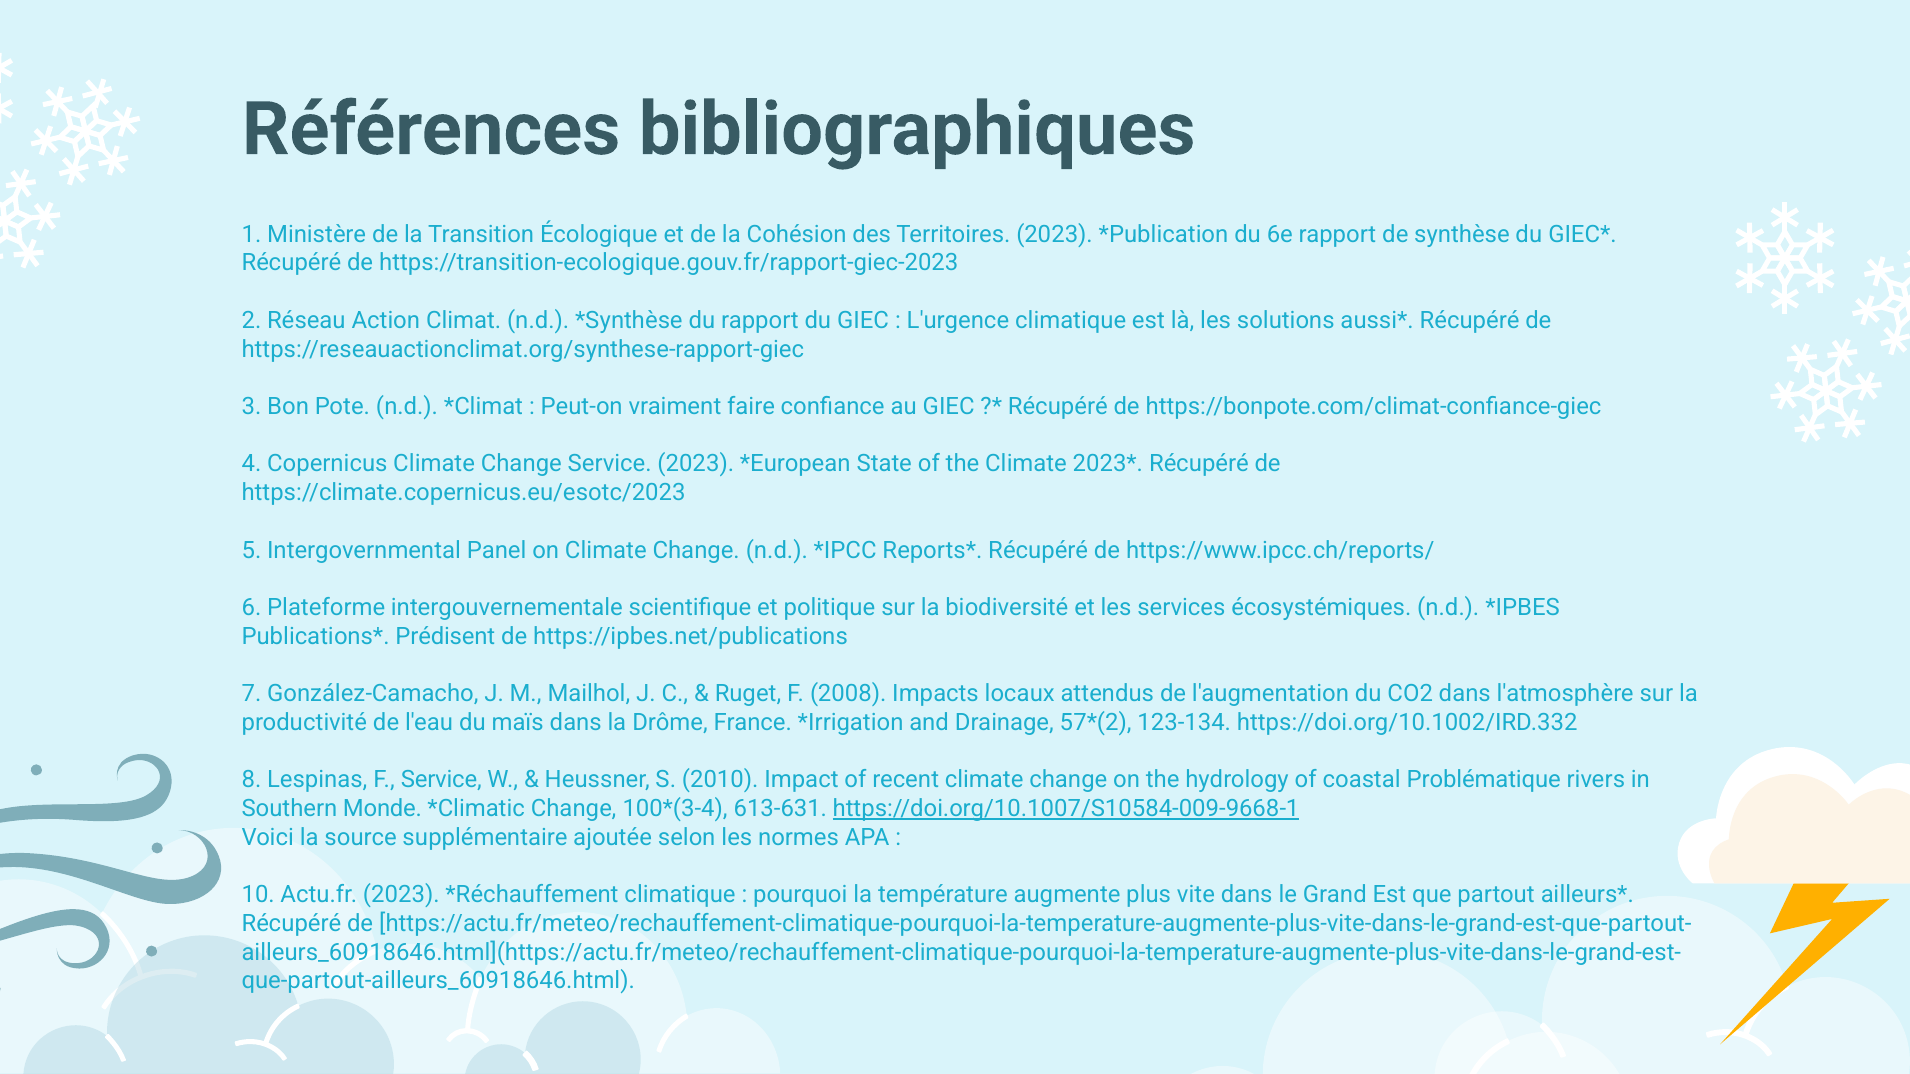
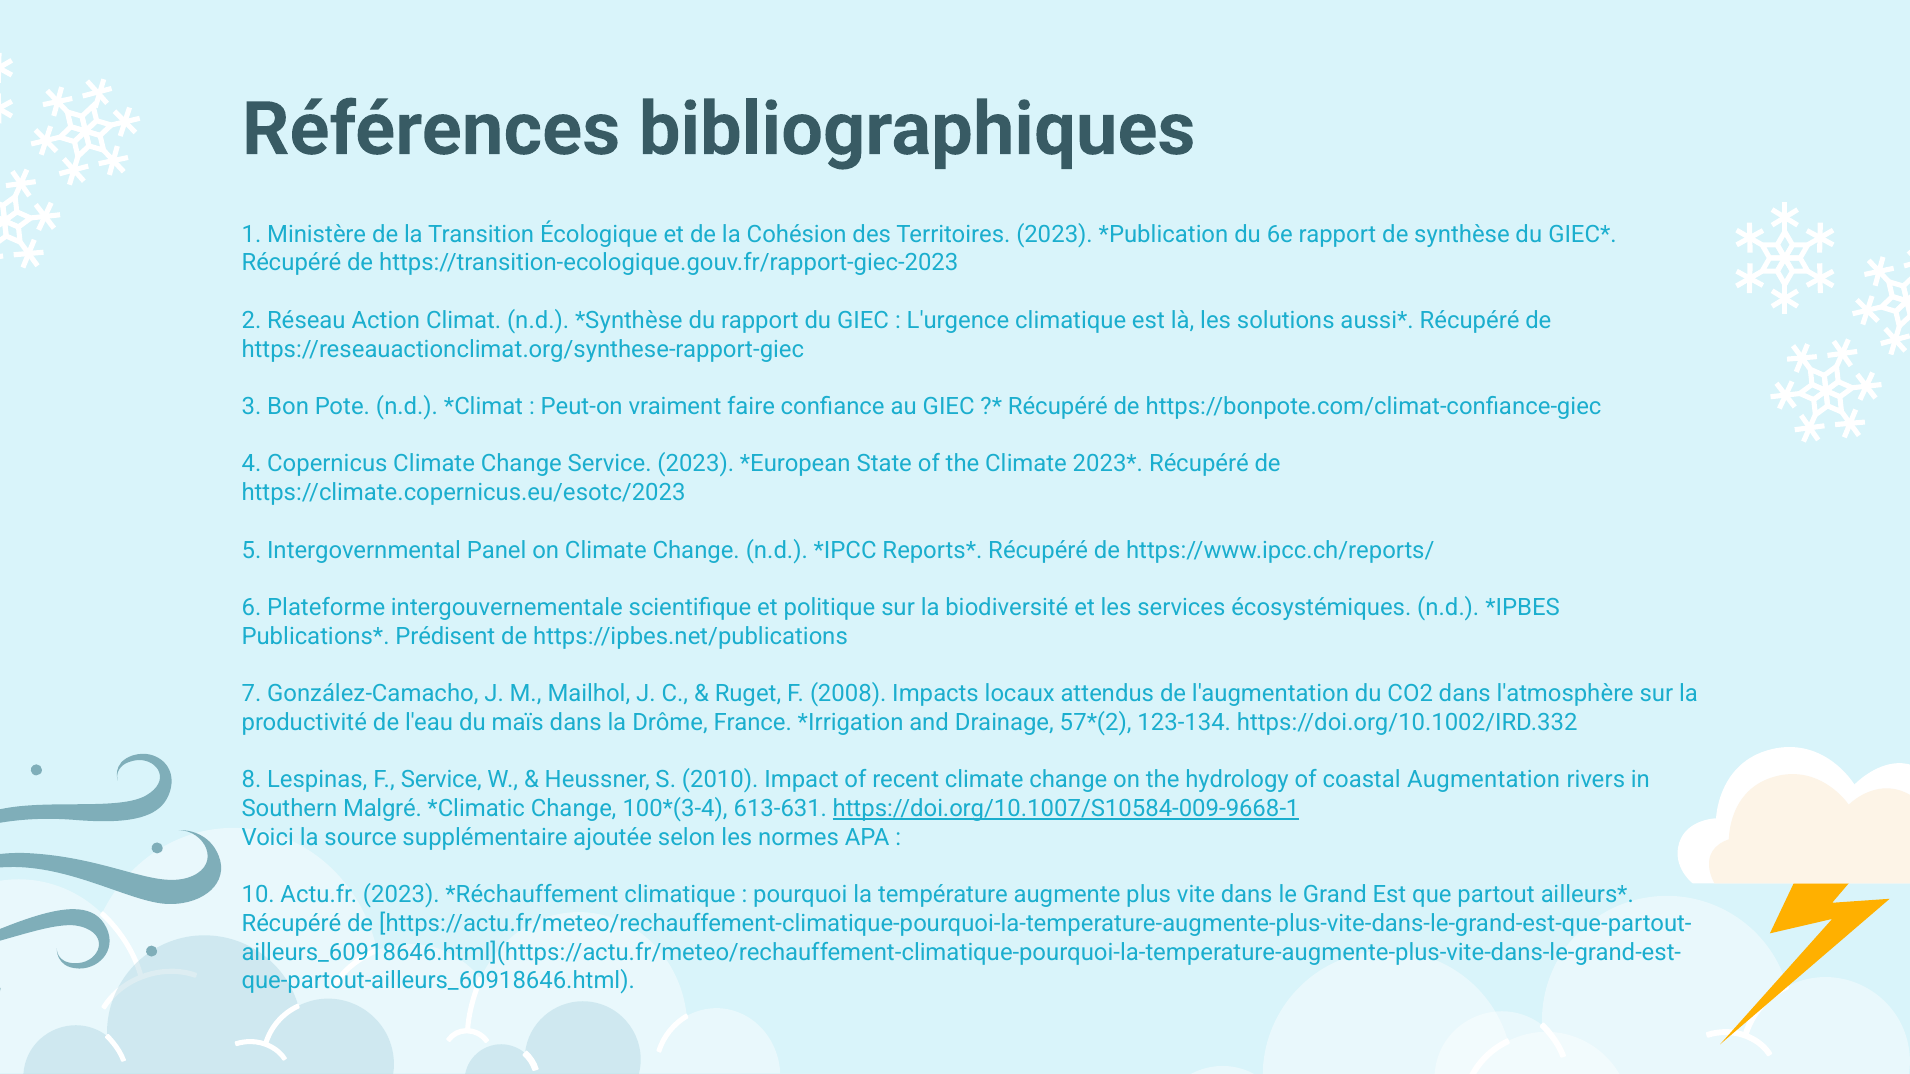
Problématique: Problématique -> Augmentation
Monde: Monde -> Malgré
